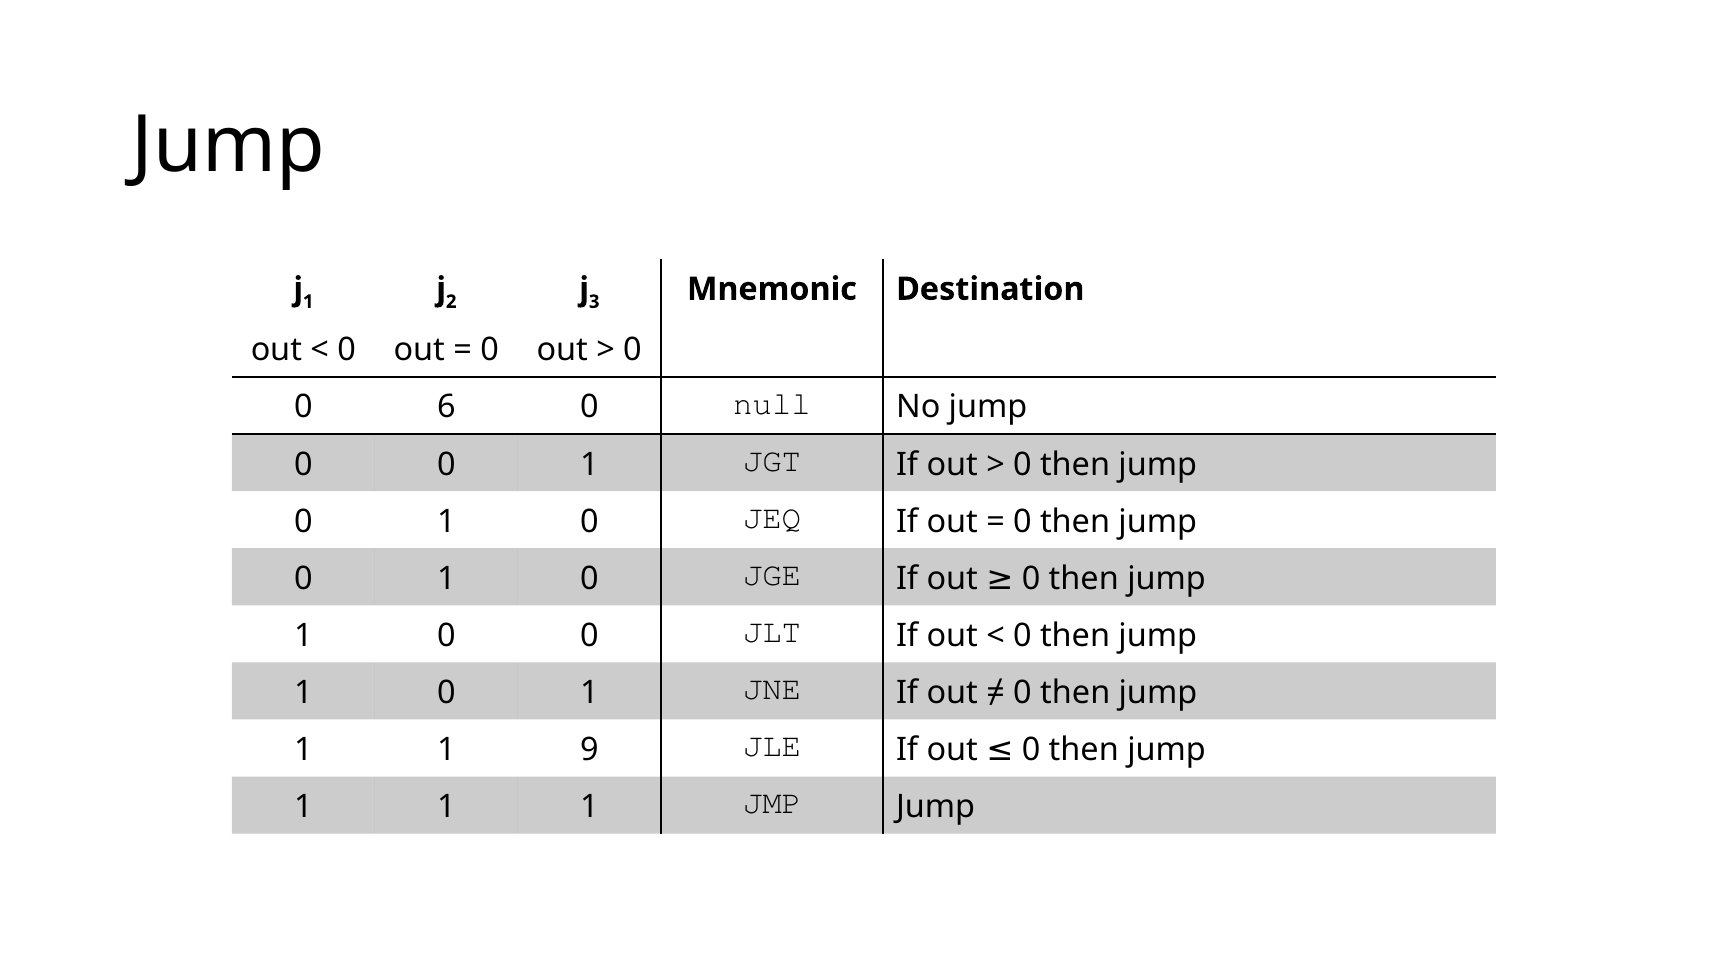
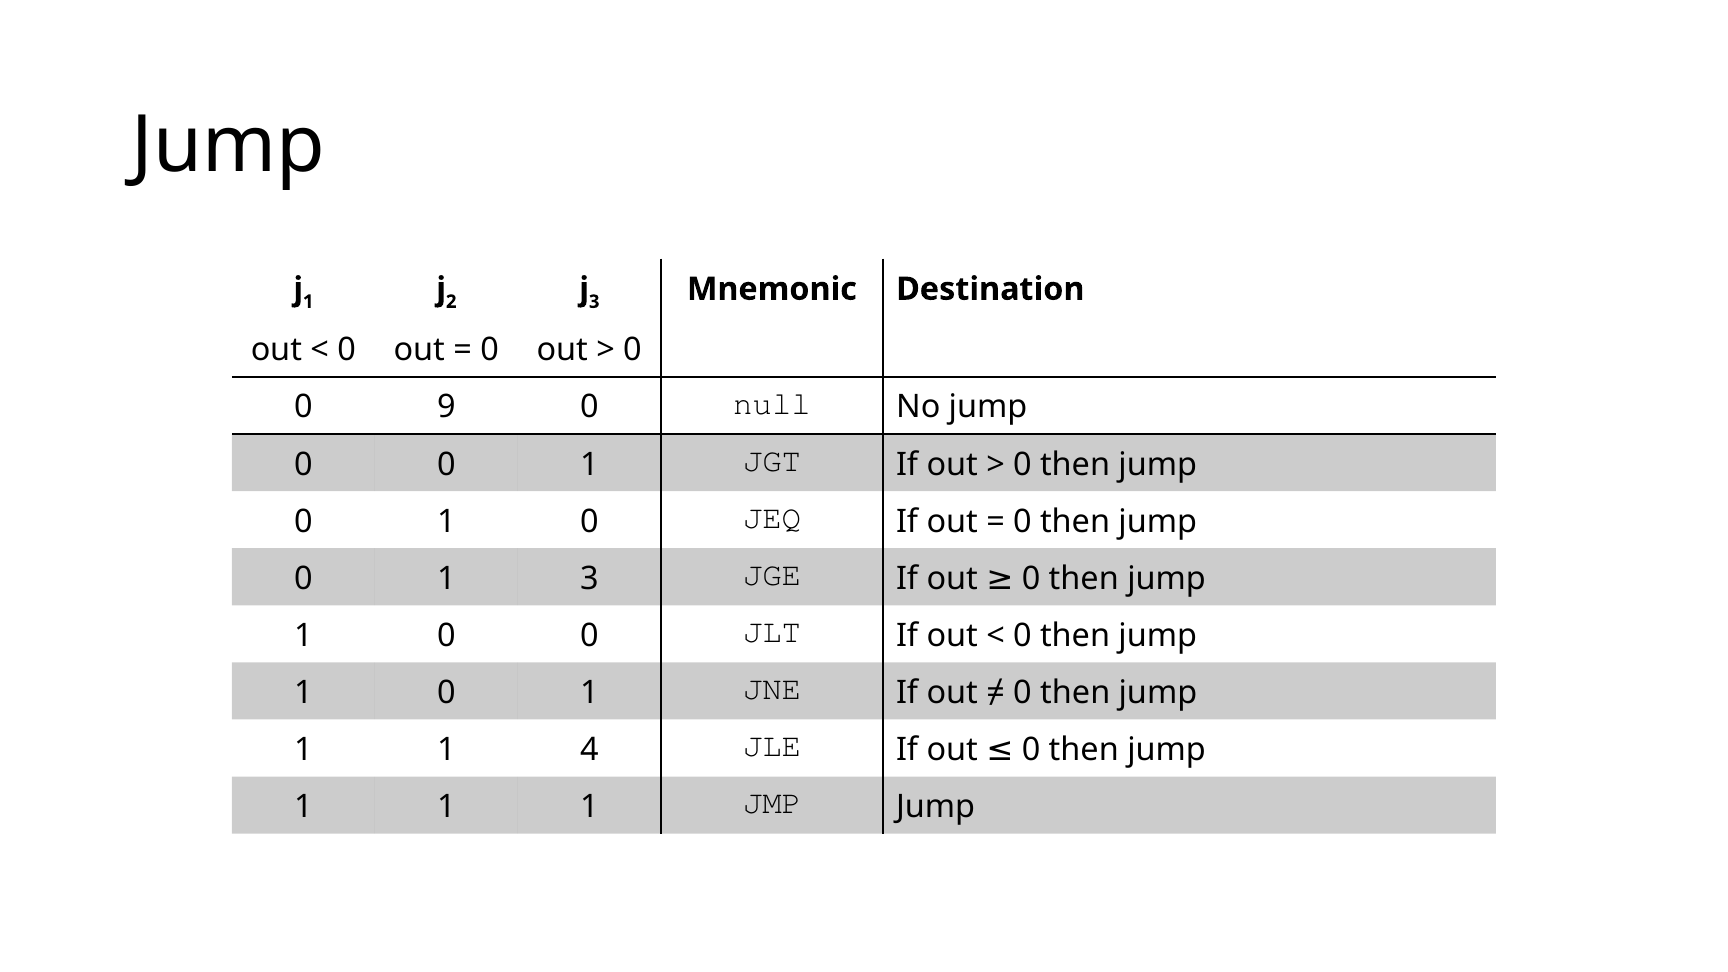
6: 6 -> 9
0 at (589, 579): 0 -> 3
9: 9 -> 4
